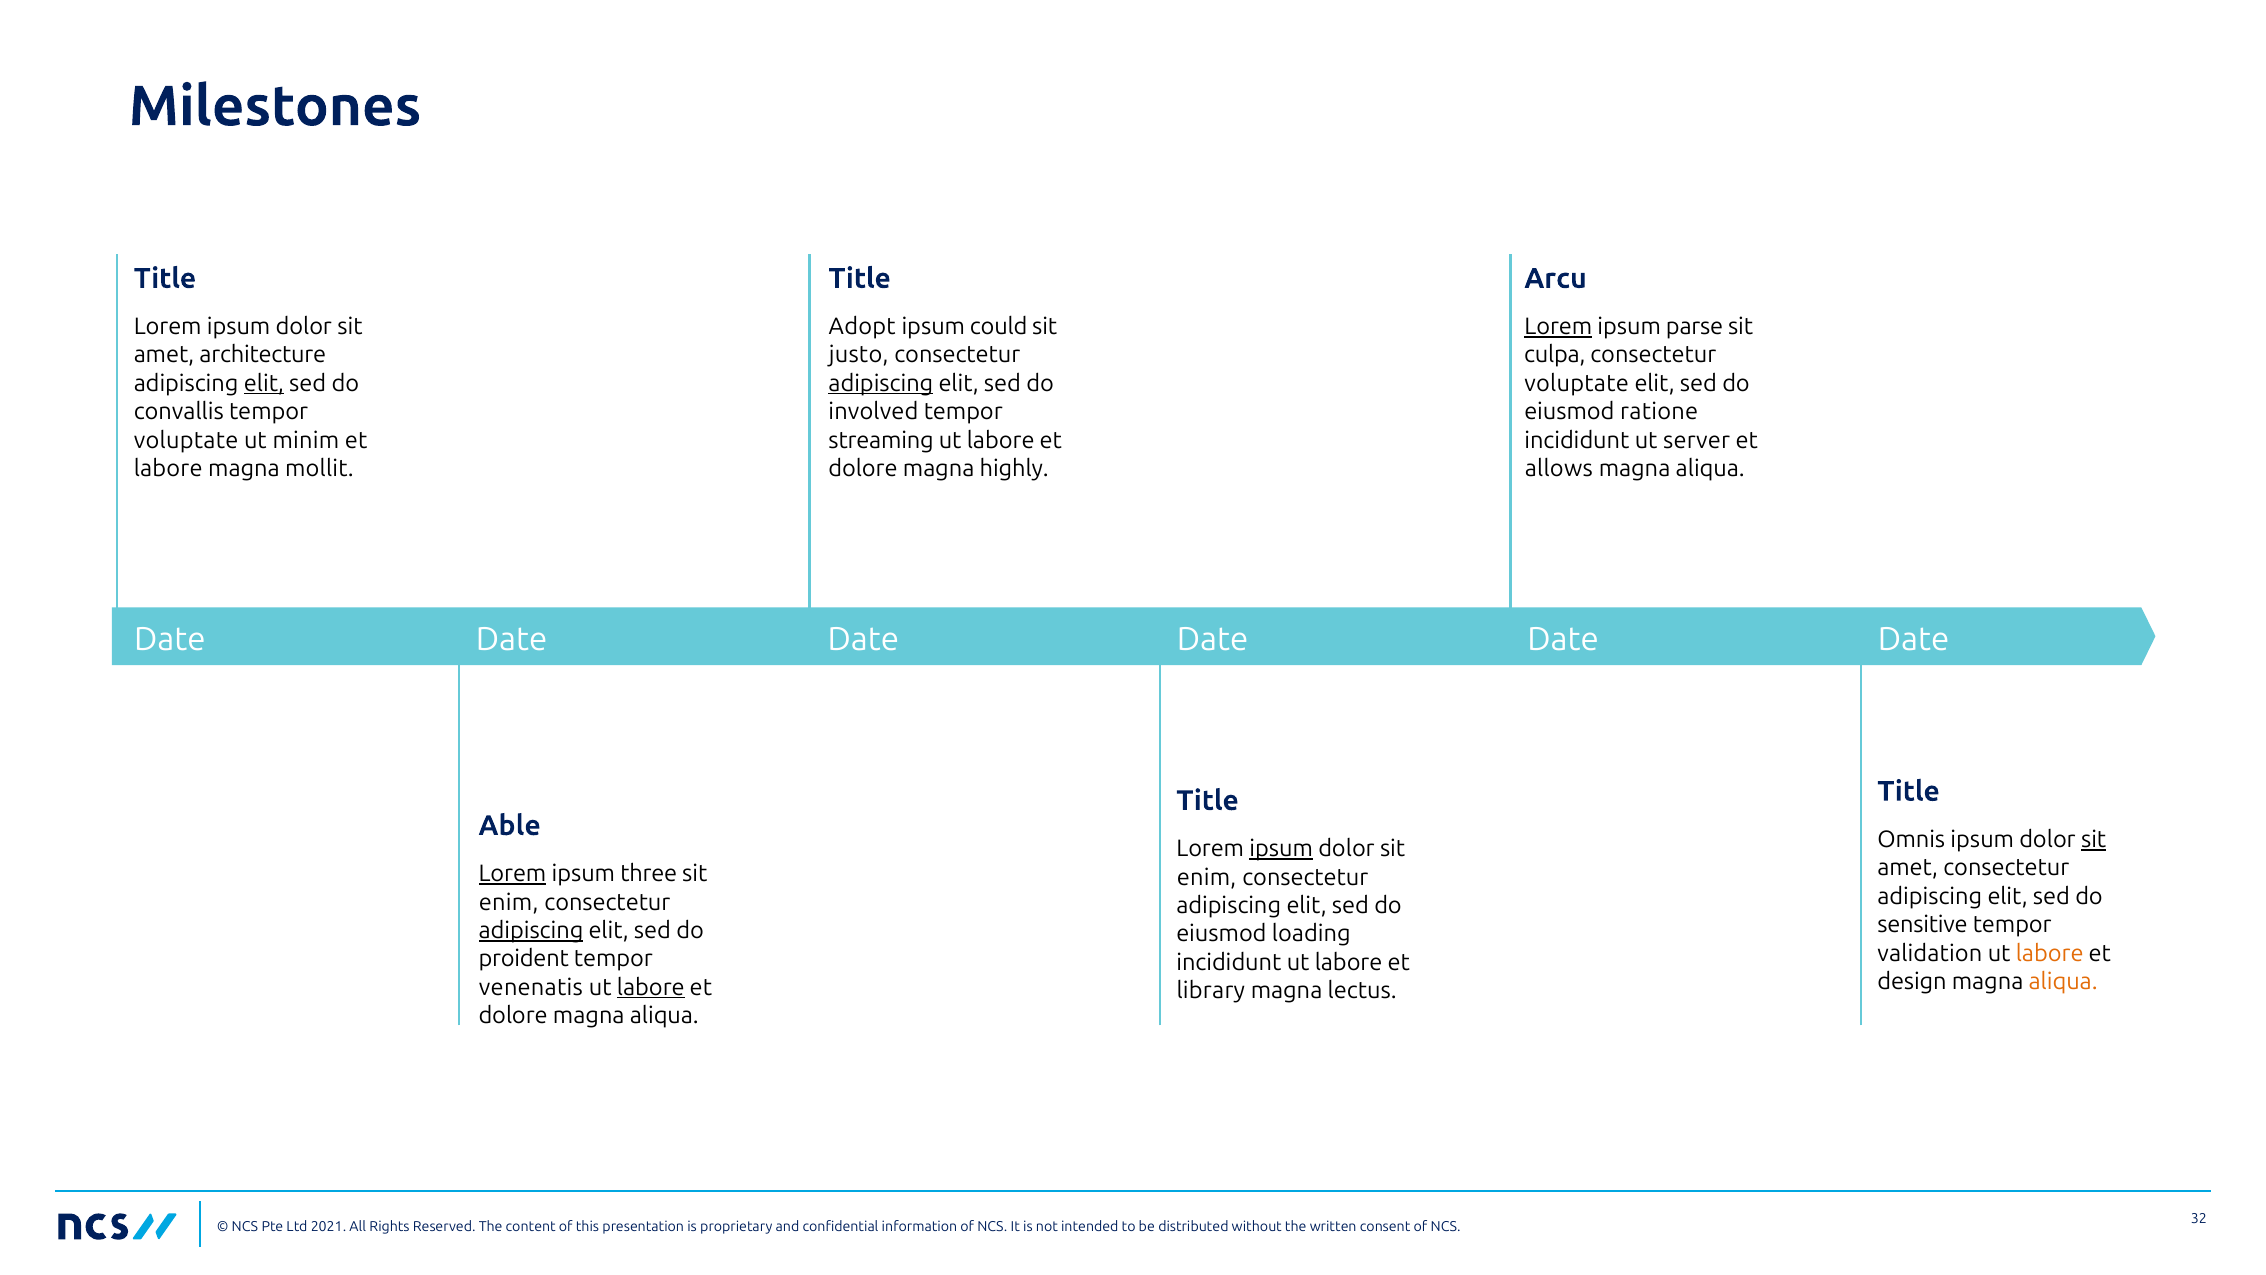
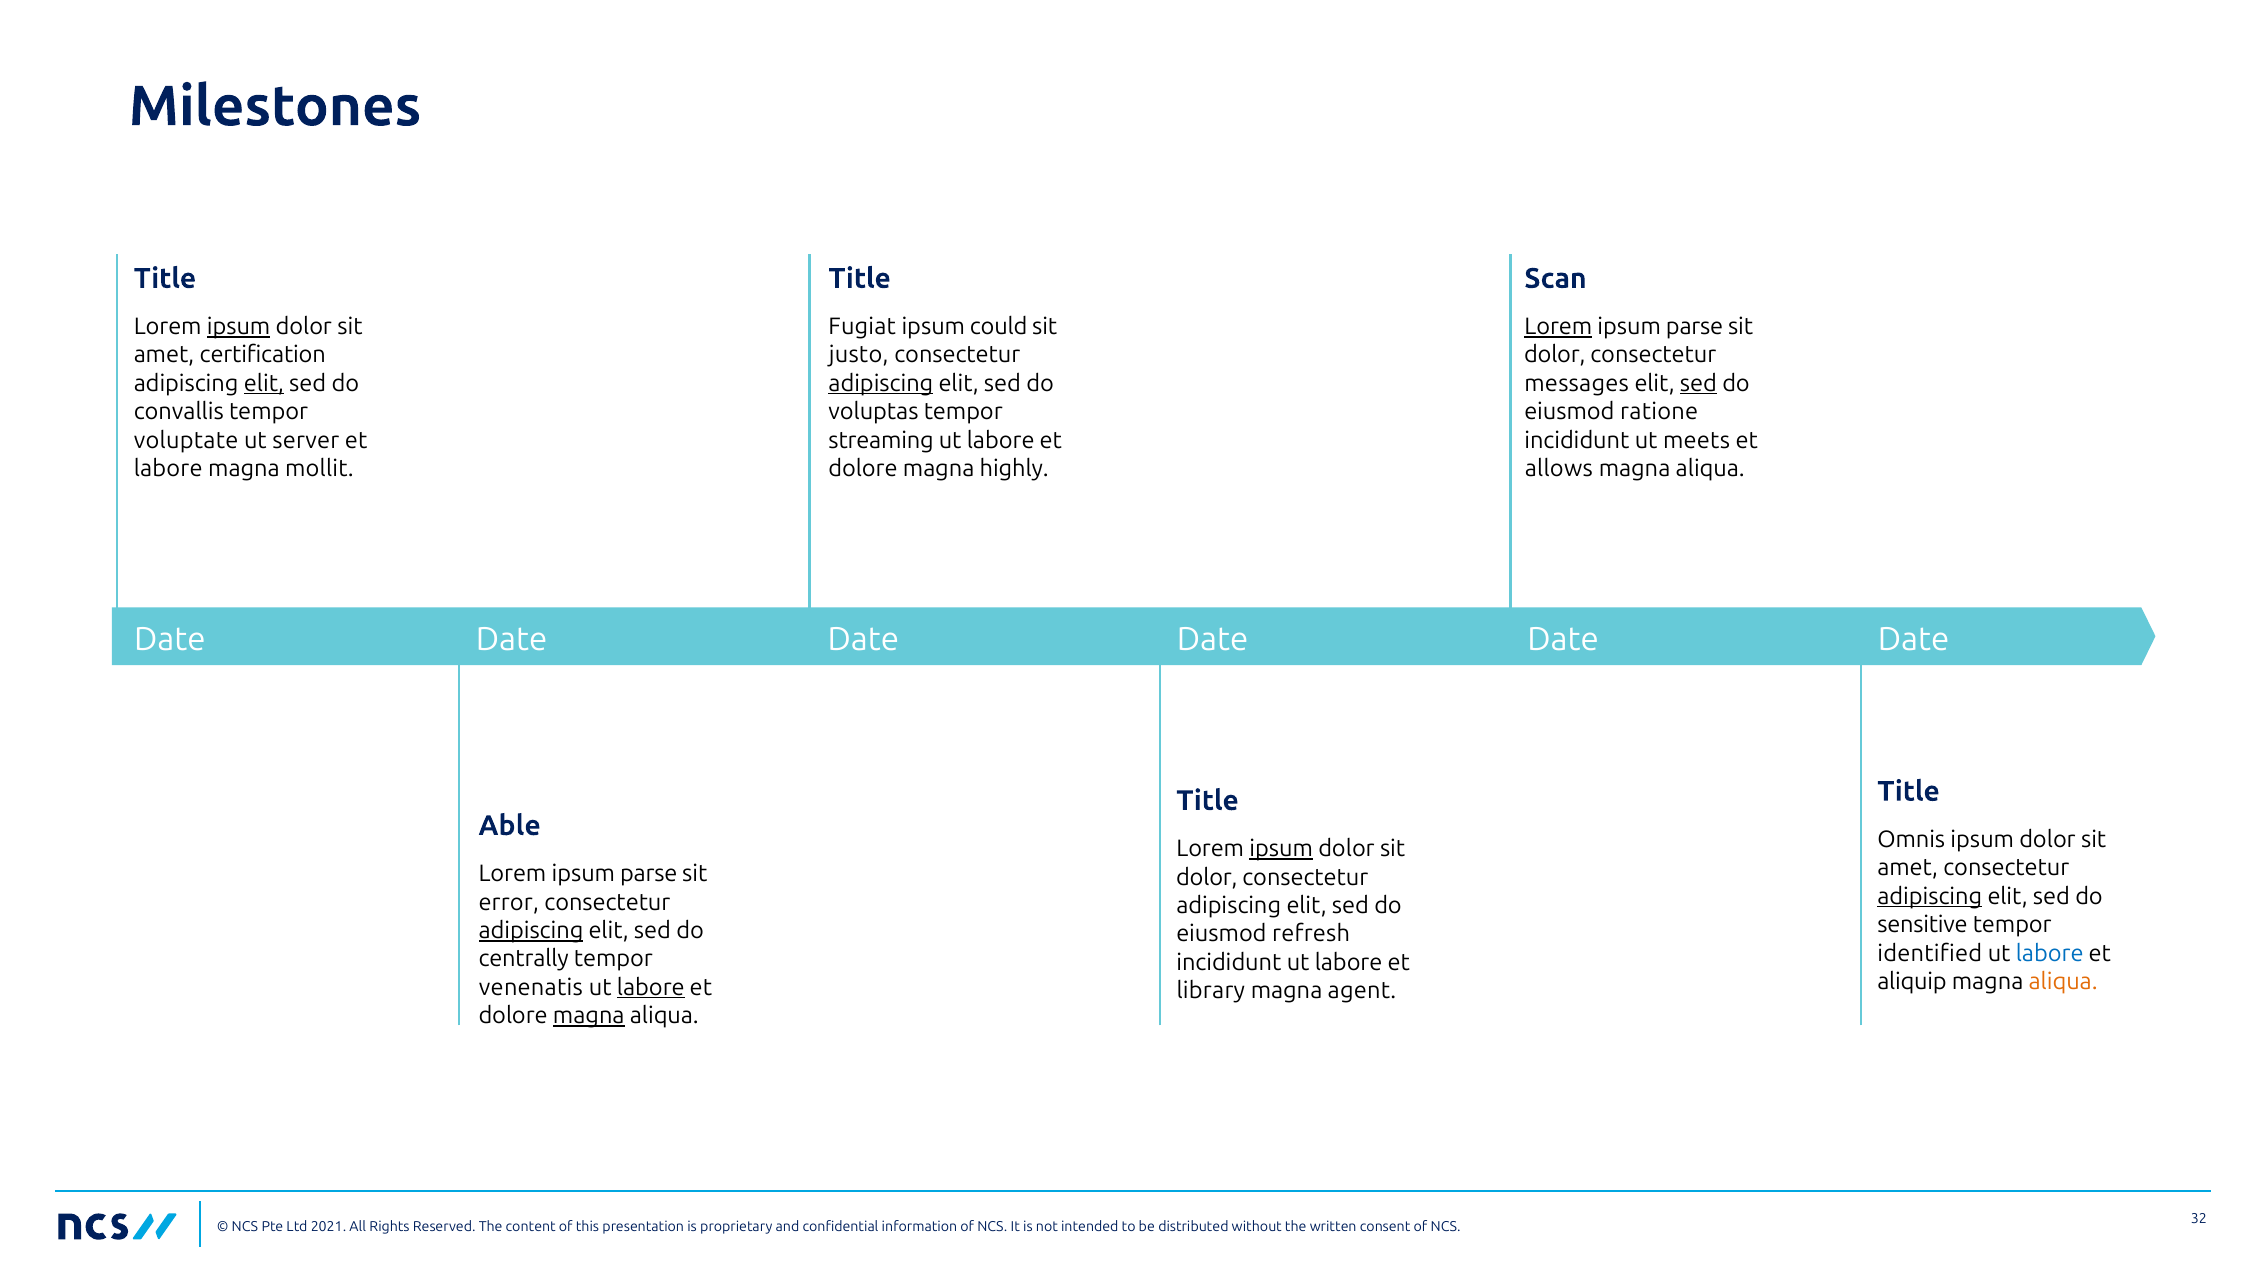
Arcu: Arcu -> Scan
ipsum at (239, 327) underline: none -> present
Adopt: Adopt -> Fugiat
architecture: architecture -> certification
culpa at (1555, 355): culpa -> dolor
voluptate at (1577, 383): voluptate -> messages
sed at (1698, 383) underline: none -> present
involved: involved -> voluptas
minim: minim -> server
server: server -> meets
sit at (2094, 839) underline: present -> none
Lorem at (512, 874) underline: present -> none
three at (649, 874): three -> parse
enim at (1207, 877): enim -> dolor
adipiscing at (1930, 896) underline: none -> present
enim at (509, 902): enim -> error
loading: loading -> refresh
validation: validation -> identified
labore at (2050, 953) colour: orange -> blue
proident: proident -> centrally
design: design -> aliquip
lectus: lectus -> agent
magna at (589, 1016) underline: none -> present
